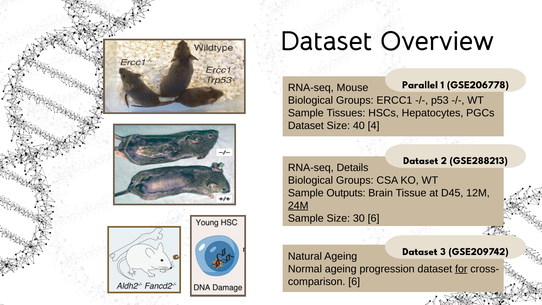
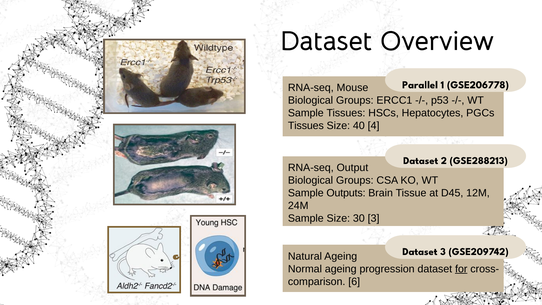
Dataset at (306, 126): Dataset -> Tissues
Details: Details -> Output
24M underline: present -> none
30 6: 6 -> 3
